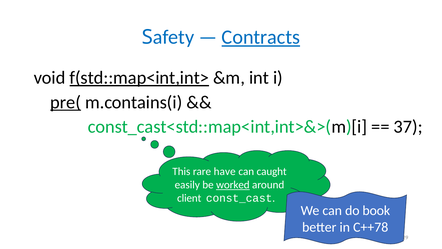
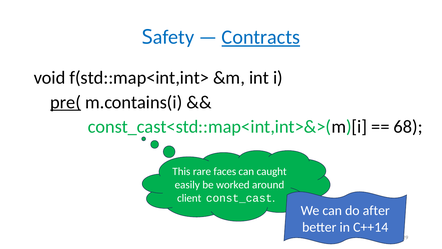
f(std::map<int,int> underline: present -> none
37: 37 -> 68
have: have -> faces
worked underline: present -> none
book: book -> after
C++78: C++78 -> C++14
